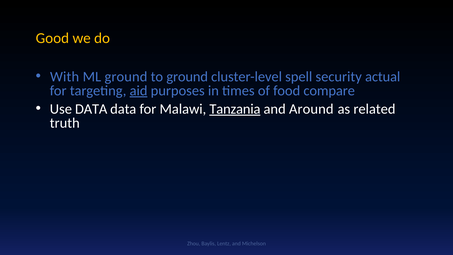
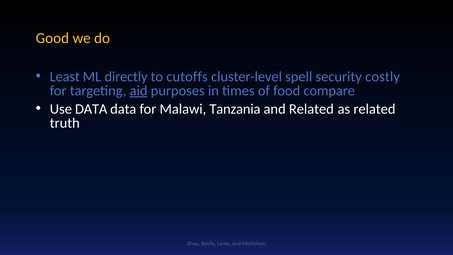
With: With -> Least
ML ground: ground -> directly
to ground: ground -> cutoffs
actual: actual -> costly
Tanzania underline: present -> none
and Around: Around -> Related
